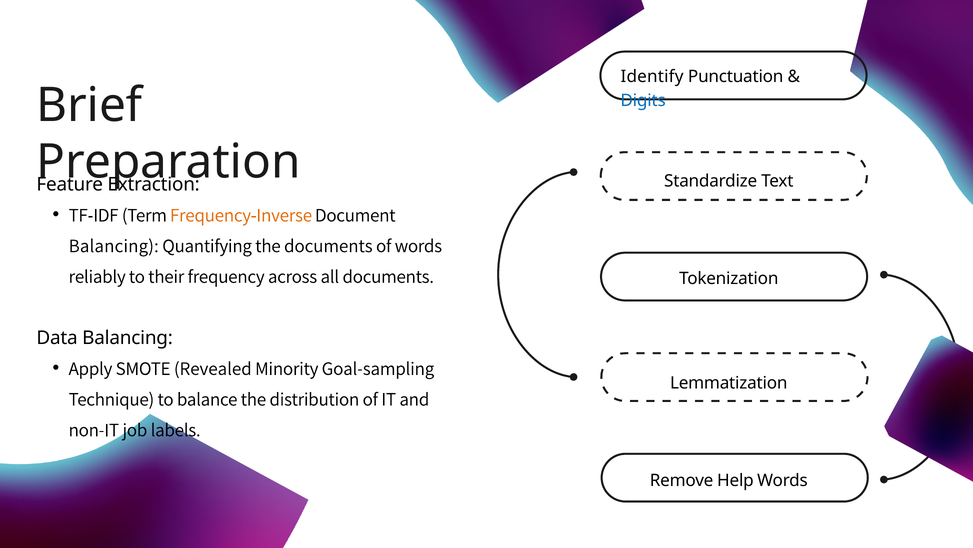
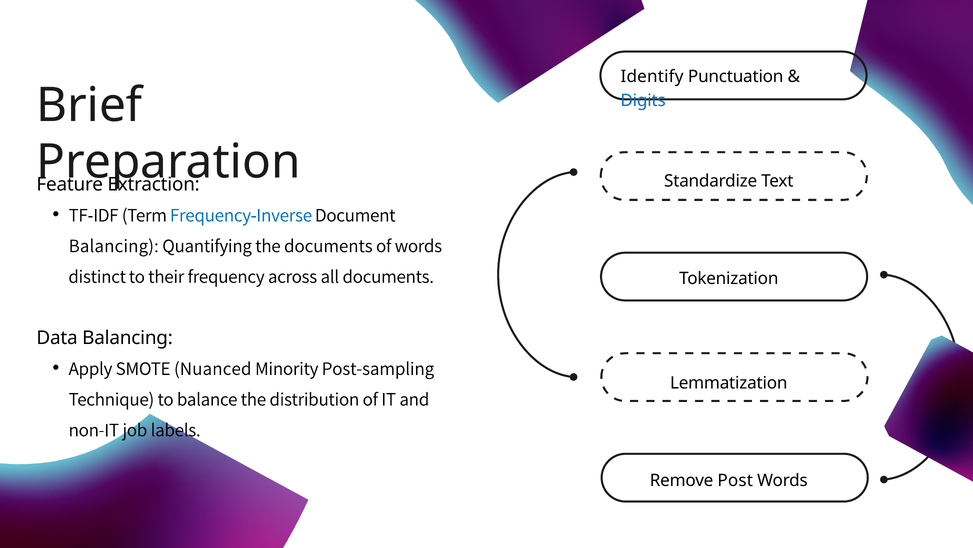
Frequency-Inverse colour: orange -> blue
reliably: reliably -> distinct
Revealed: Revealed -> Nuanced
Goal-sampling: Goal-sampling -> Post-sampling
Help: Help -> Post
